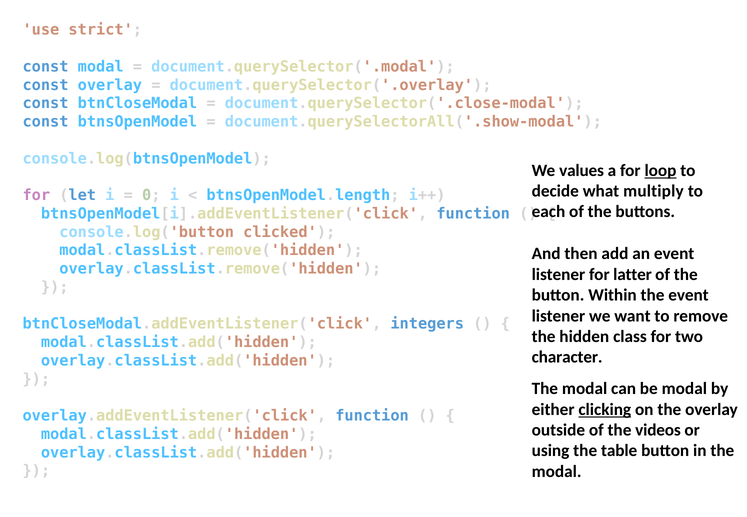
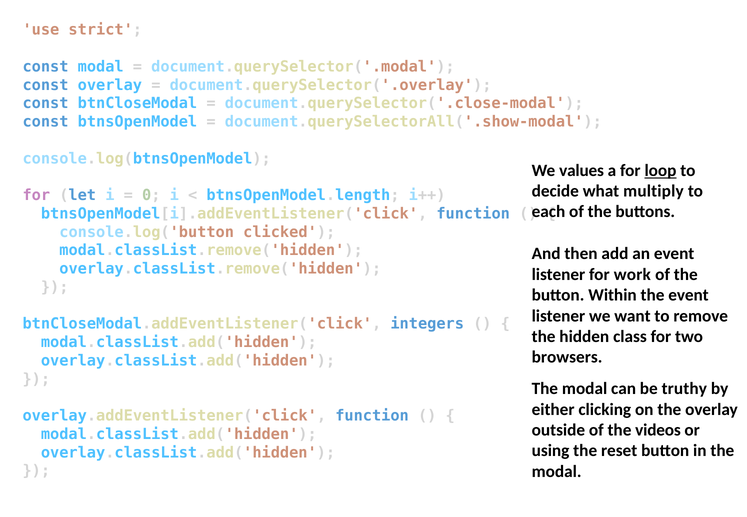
latter: latter -> work
character: character -> browsers
be modal: modal -> truthy
clicking underline: present -> none
table: table -> reset
